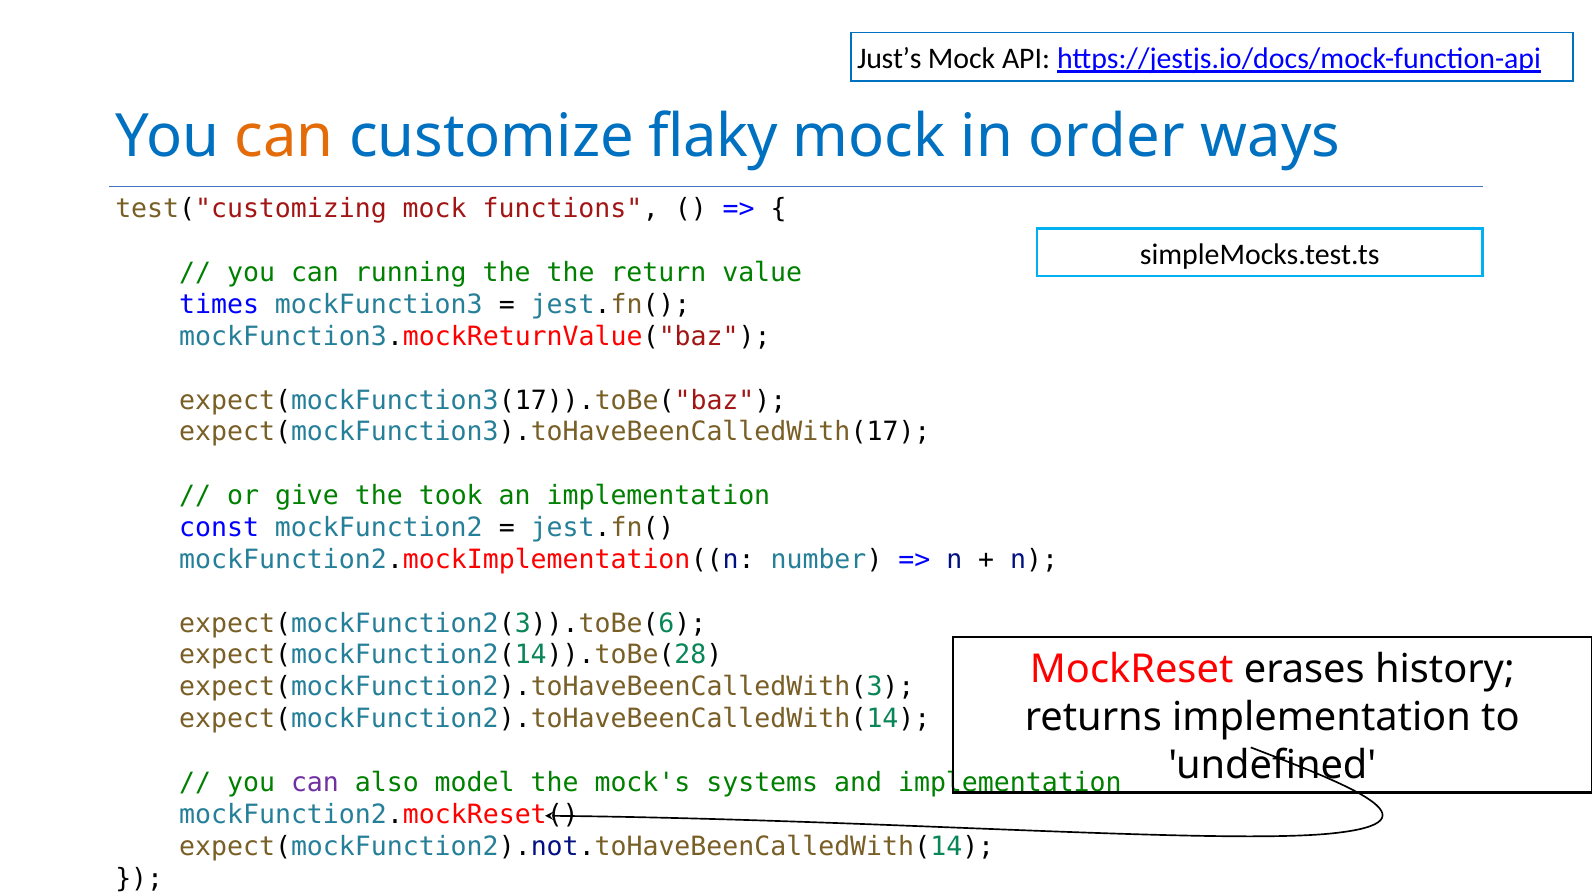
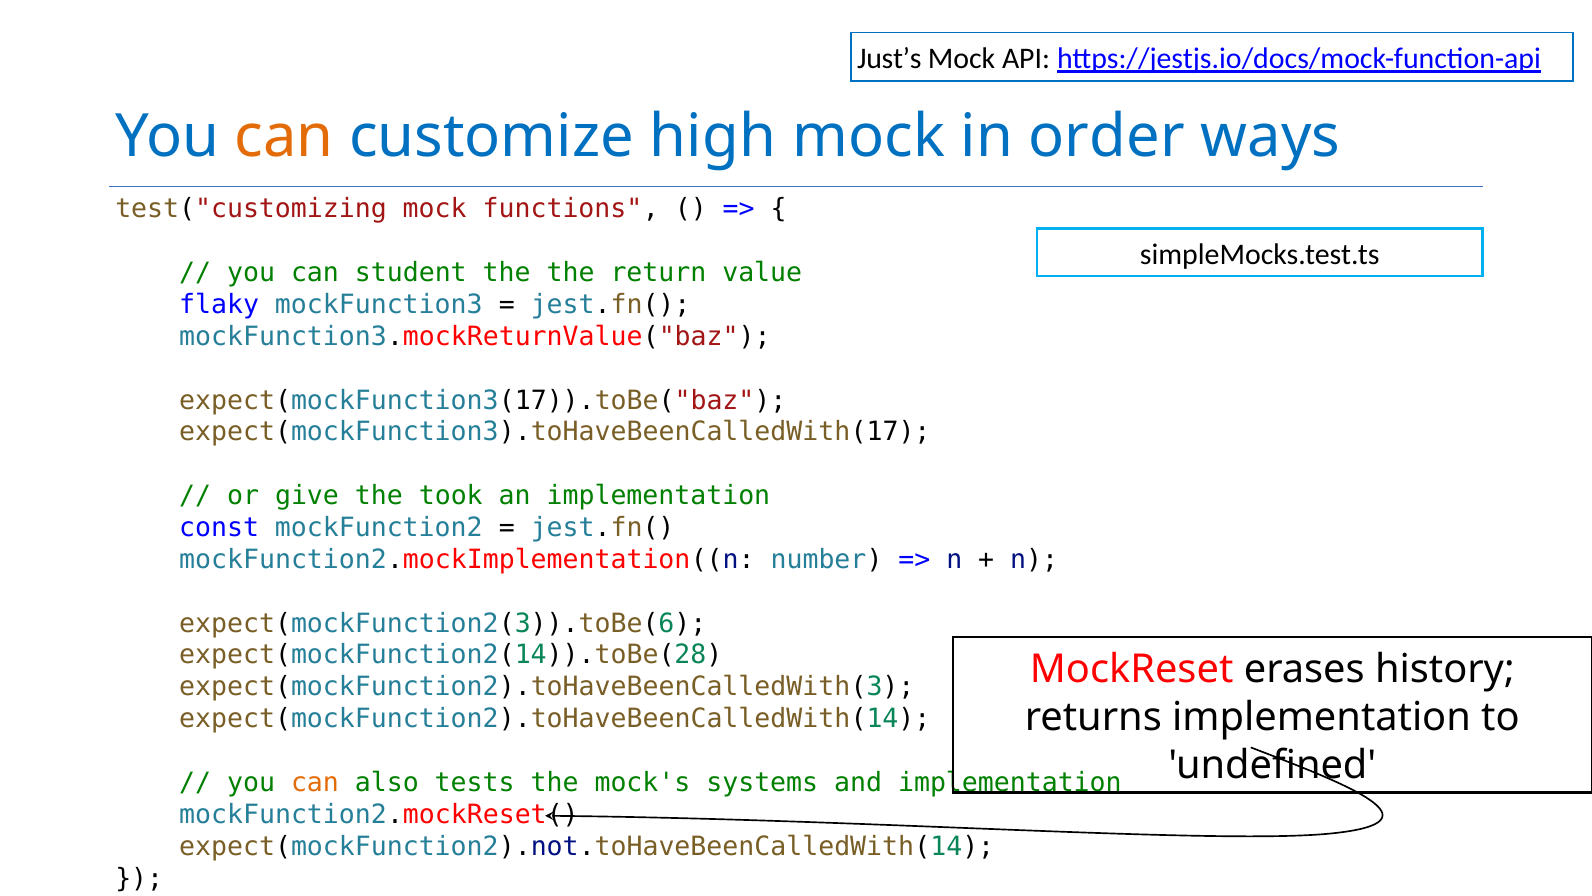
flaky: flaky -> high
running: running -> student
times: times -> flaky
can at (315, 782) colour: purple -> orange
model: model -> tests
